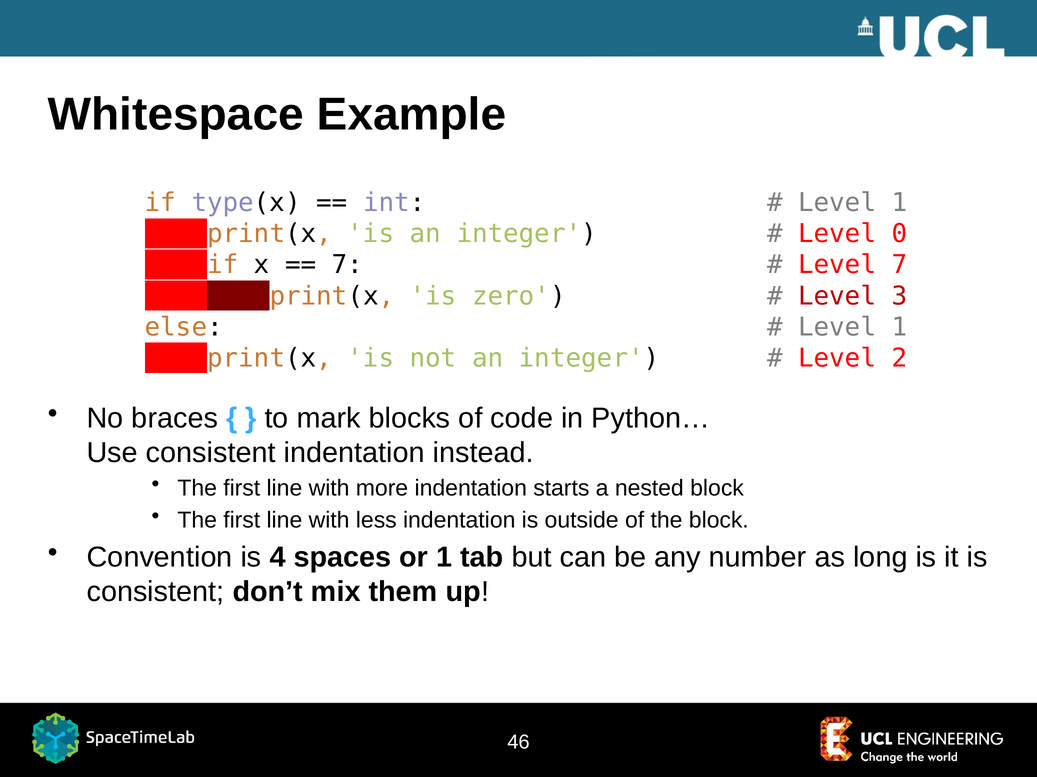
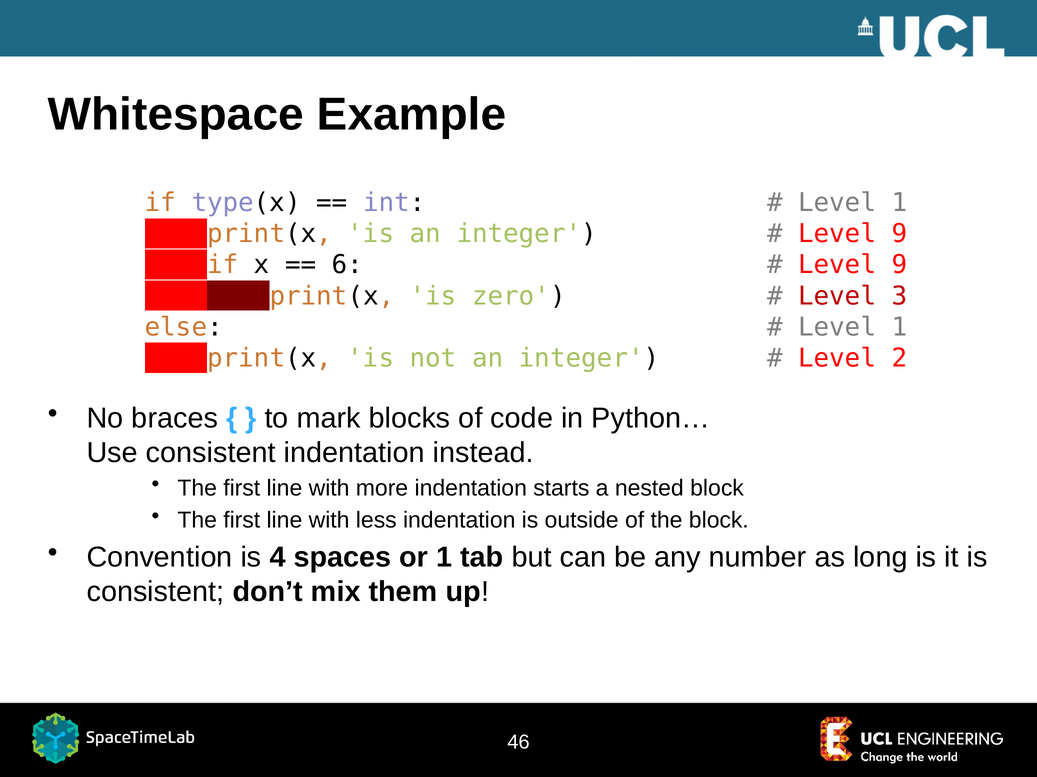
0 at (899, 234): 0 -> 9
7 at (347, 265): 7 -> 6
7 at (899, 265): 7 -> 9
